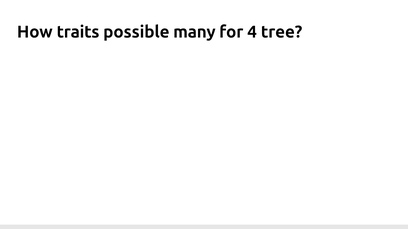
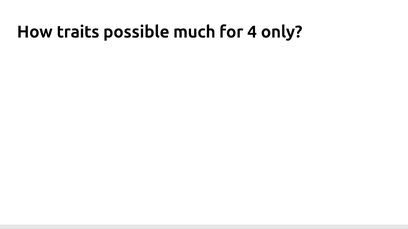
many: many -> much
tree: tree -> only
